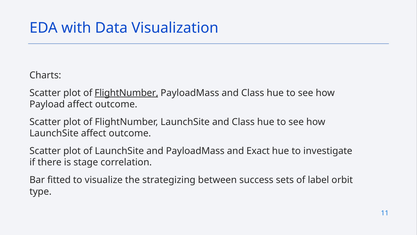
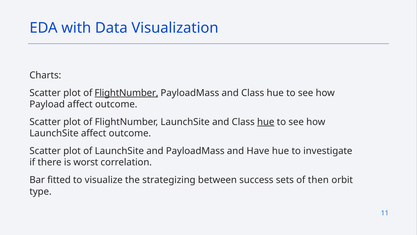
hue at (266, 122) underline: none -> present
Exact: Exact -> Have
stage: stage -> worst
label: label -> then
